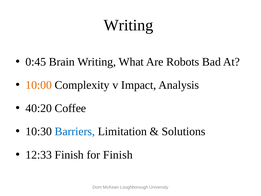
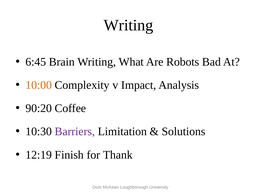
0:45: 0:45 -> 6:45
40:20: 40:20 -> 90:20
Barriers colour: blue -> purple
12:33: 12:33 -> 12:19
for Finish: Finish -> Thank
